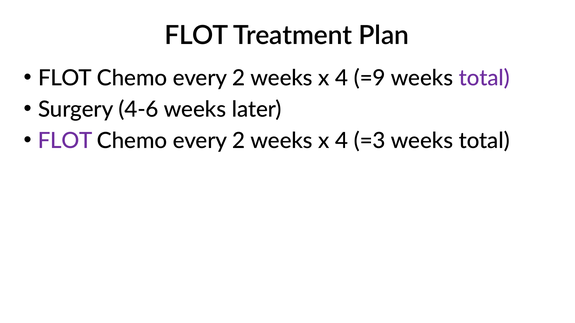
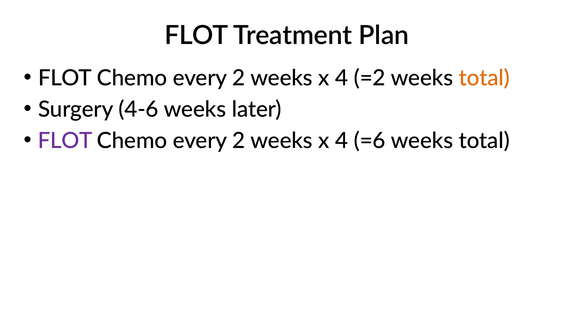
=9: =9 -> =2
total at (484, 78) colour: purple -> orange
=3: =3 -> =6
